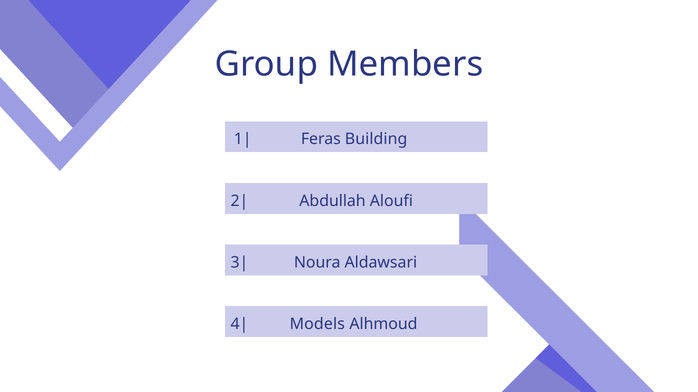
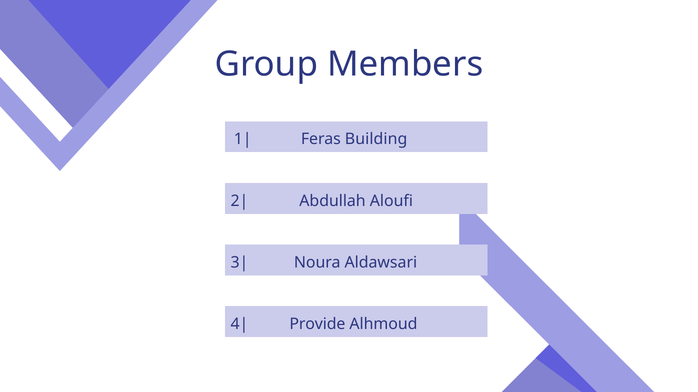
Models: Models -> Provide
